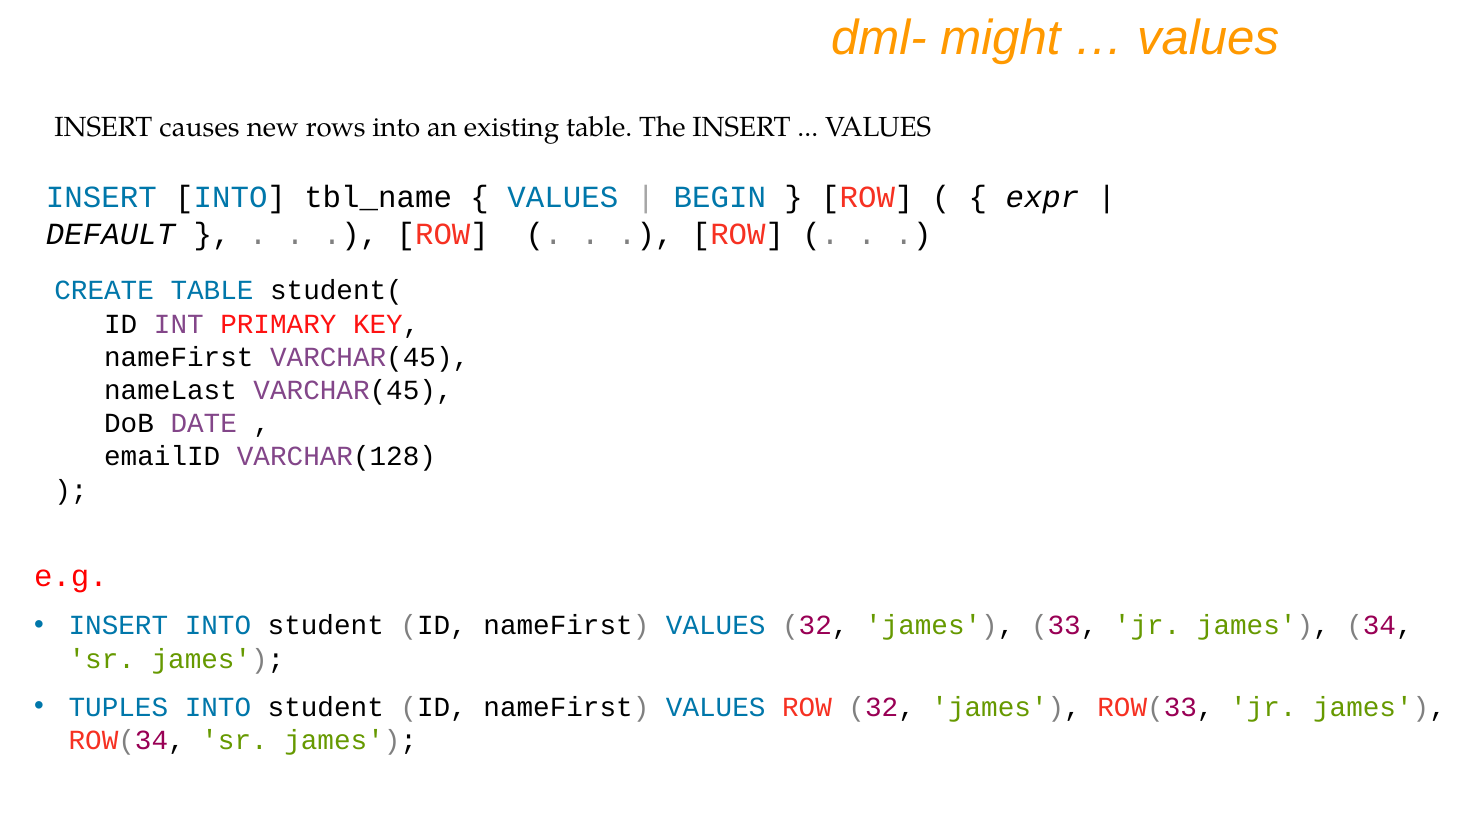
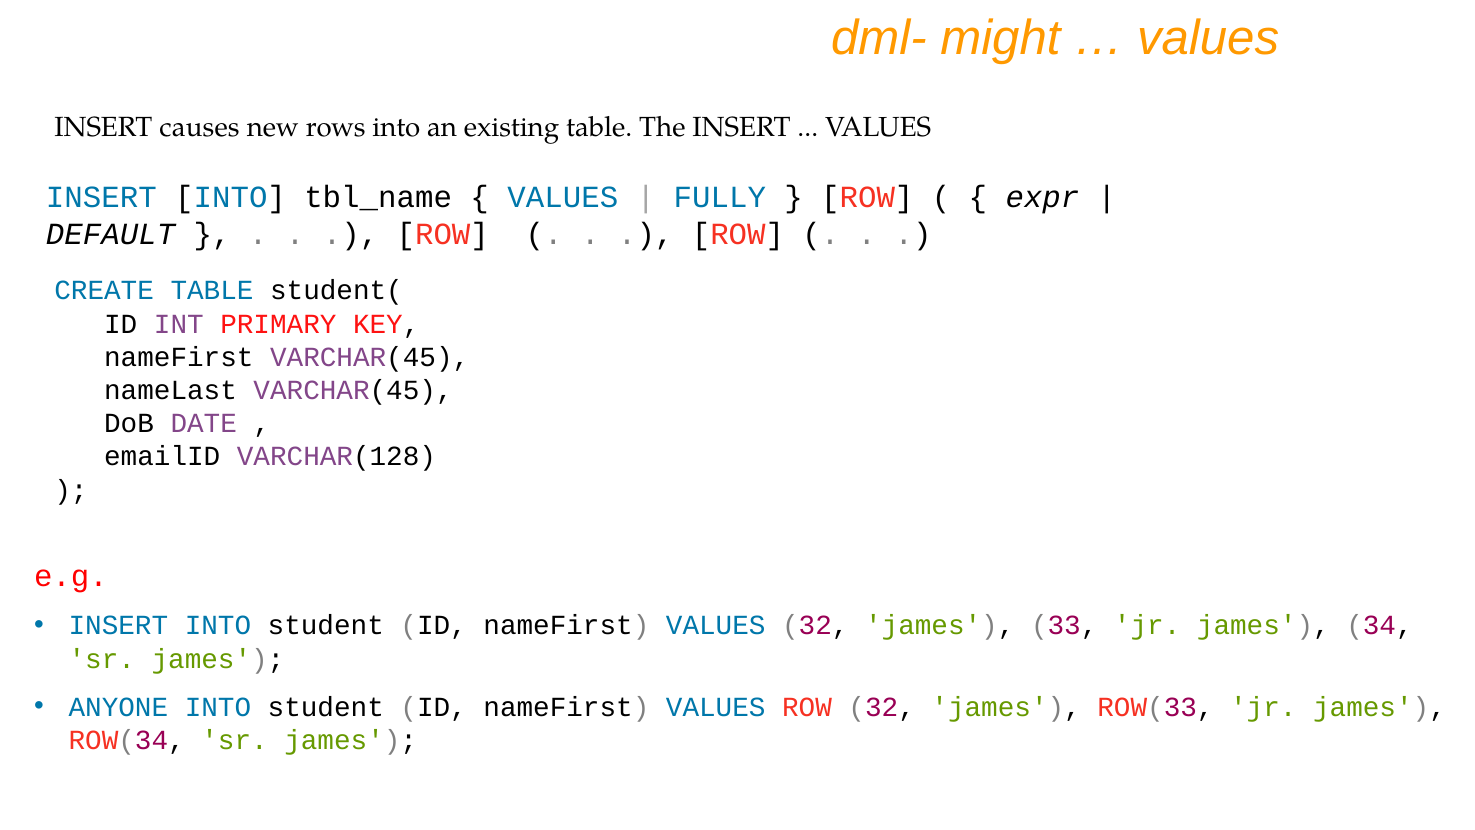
BEGIN: BEGIN -> FULLY
TUPLES: TUPLES -> ANYONE
